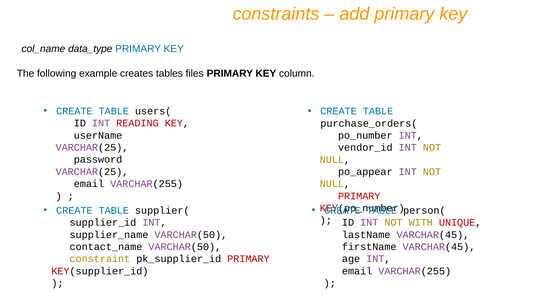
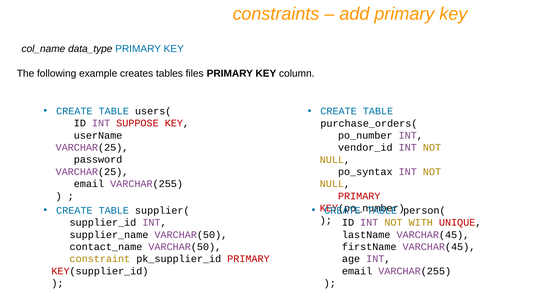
READING: READING -> SUPPOSE
po_appear: po_appear -> po_syntax
